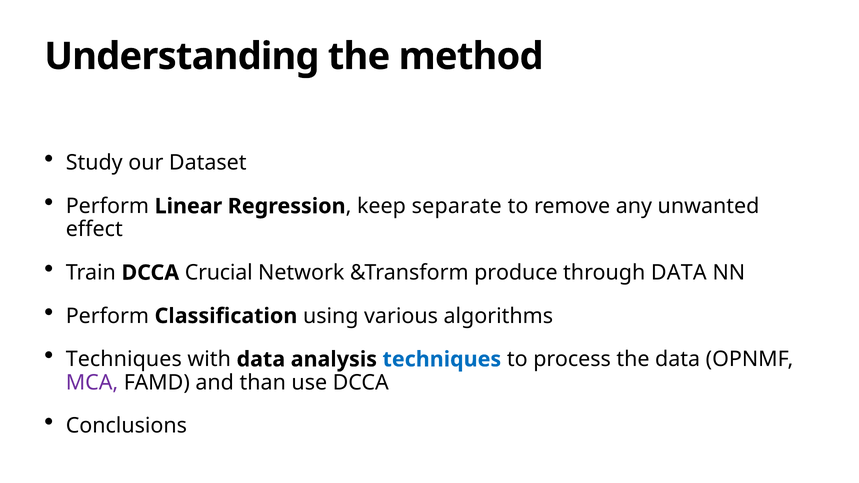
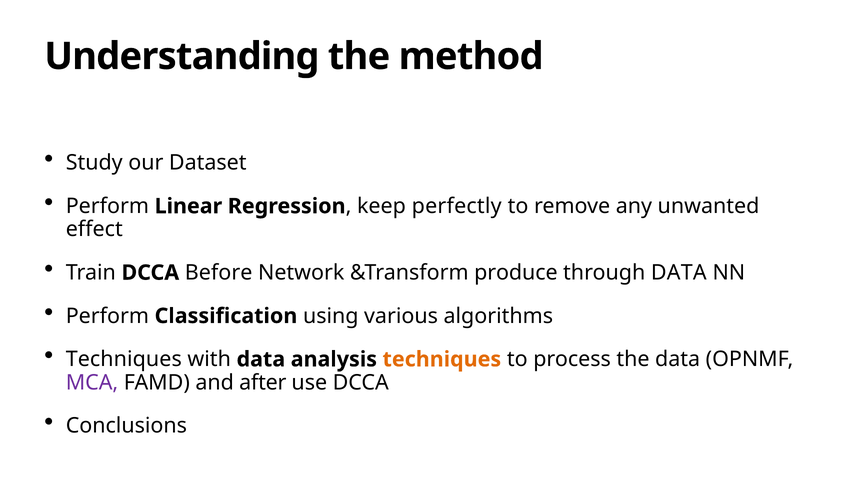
separate: separate -> perfectly
Crucial: Crucial -> Before
techniques at (442, 359) colour: blue -> orange
than: than -> after
